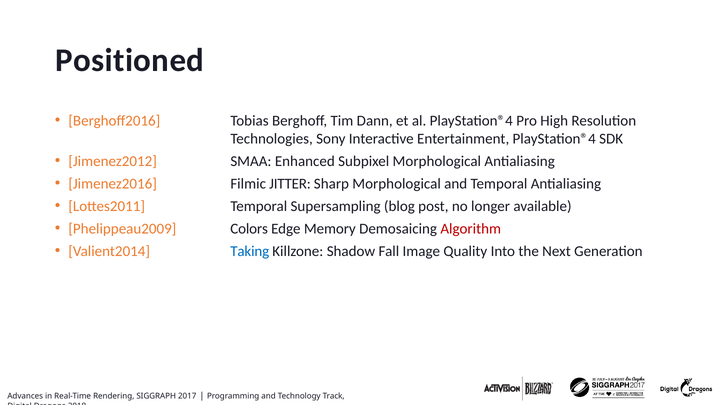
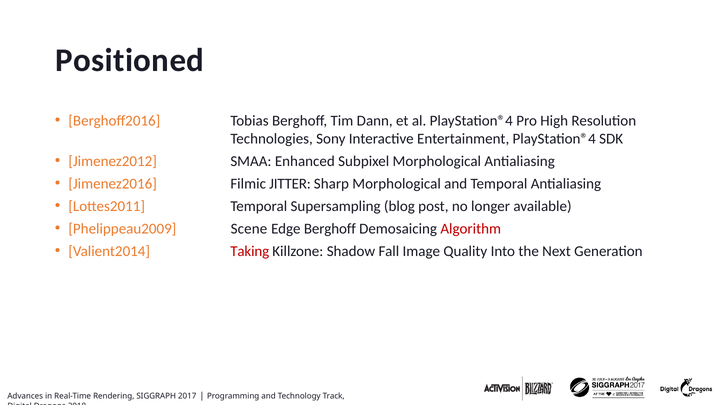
Colors: Colors -> Scene
Edge Memory: Memory -> Berghoff
Taking colour: blue -> red
